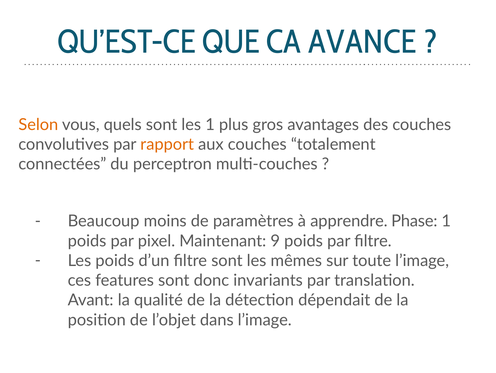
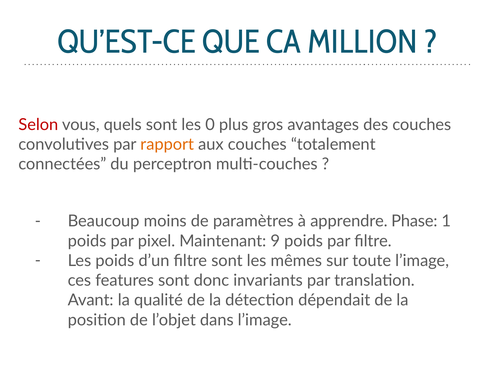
AVANCE: AVANCE -> MILLION
Selon colour: orange -> red
les 1: 1 -> 0
